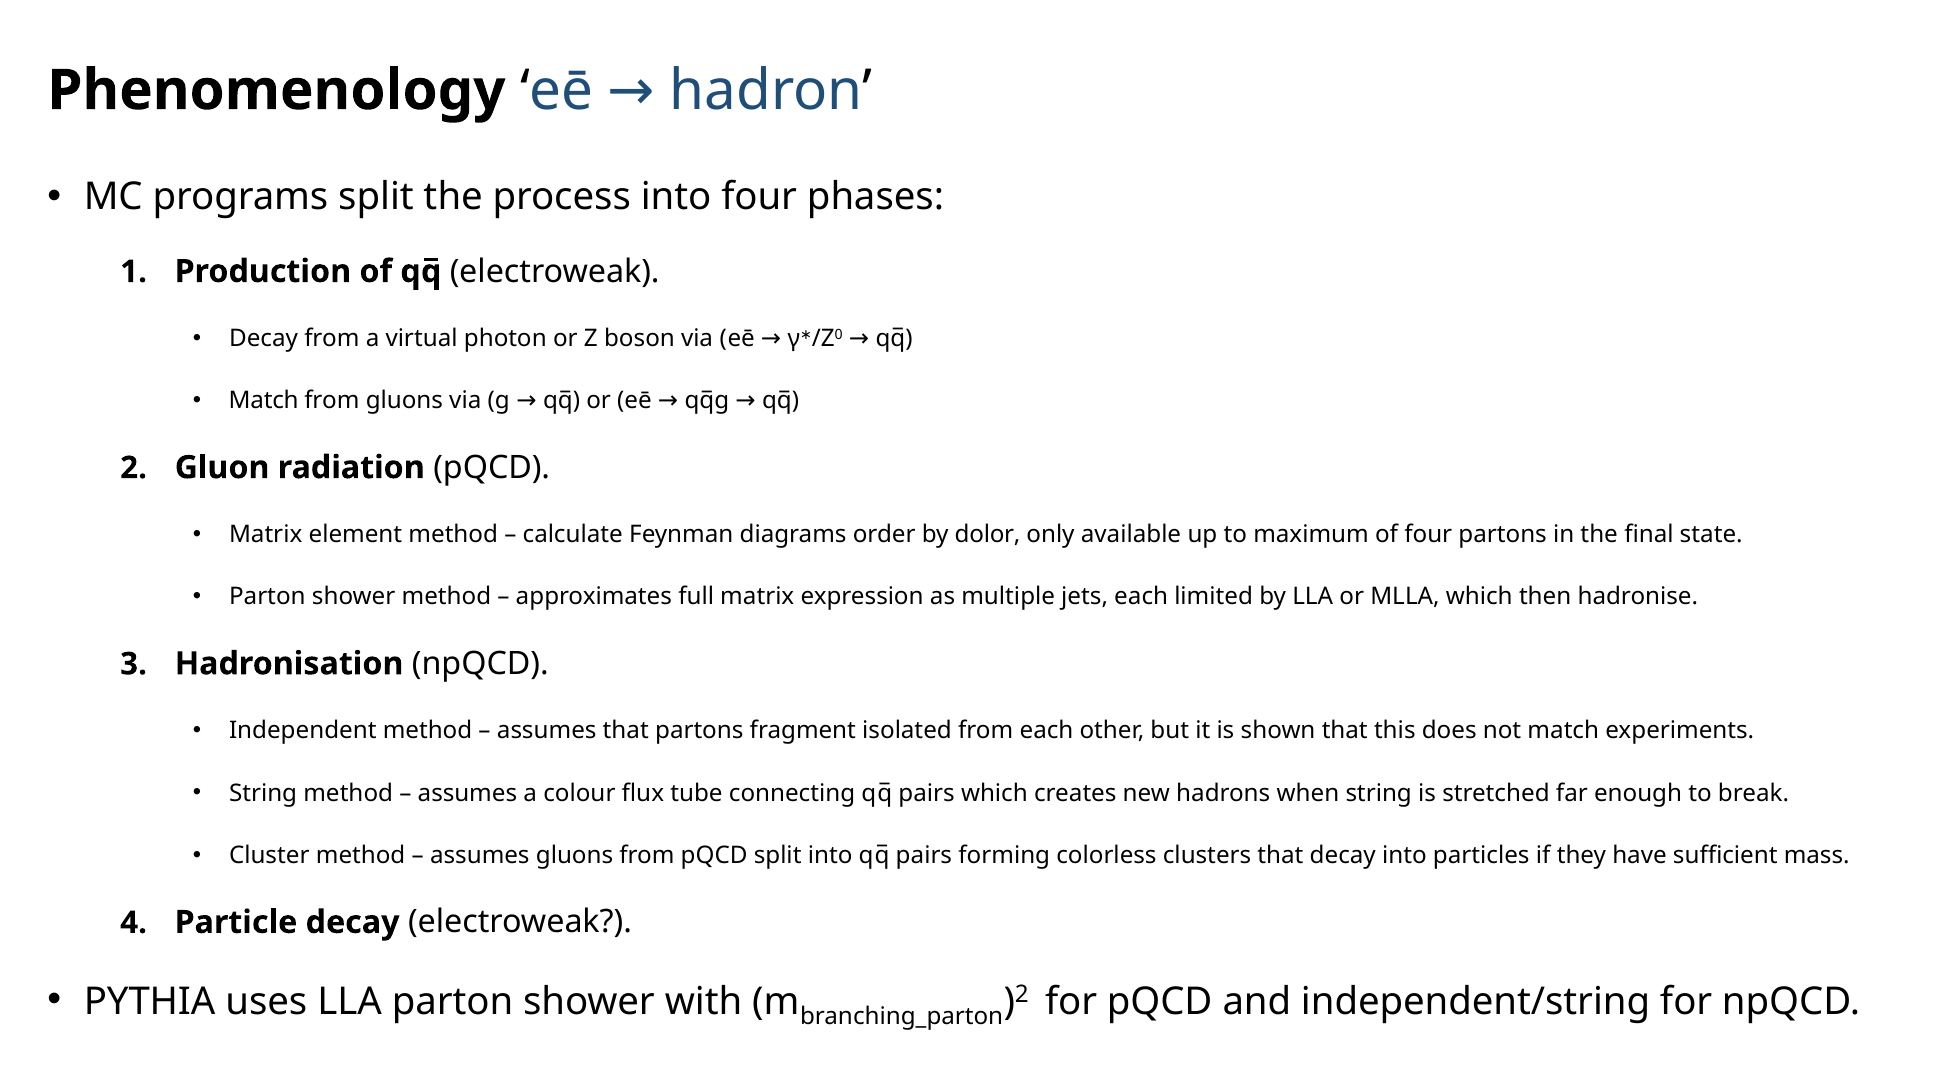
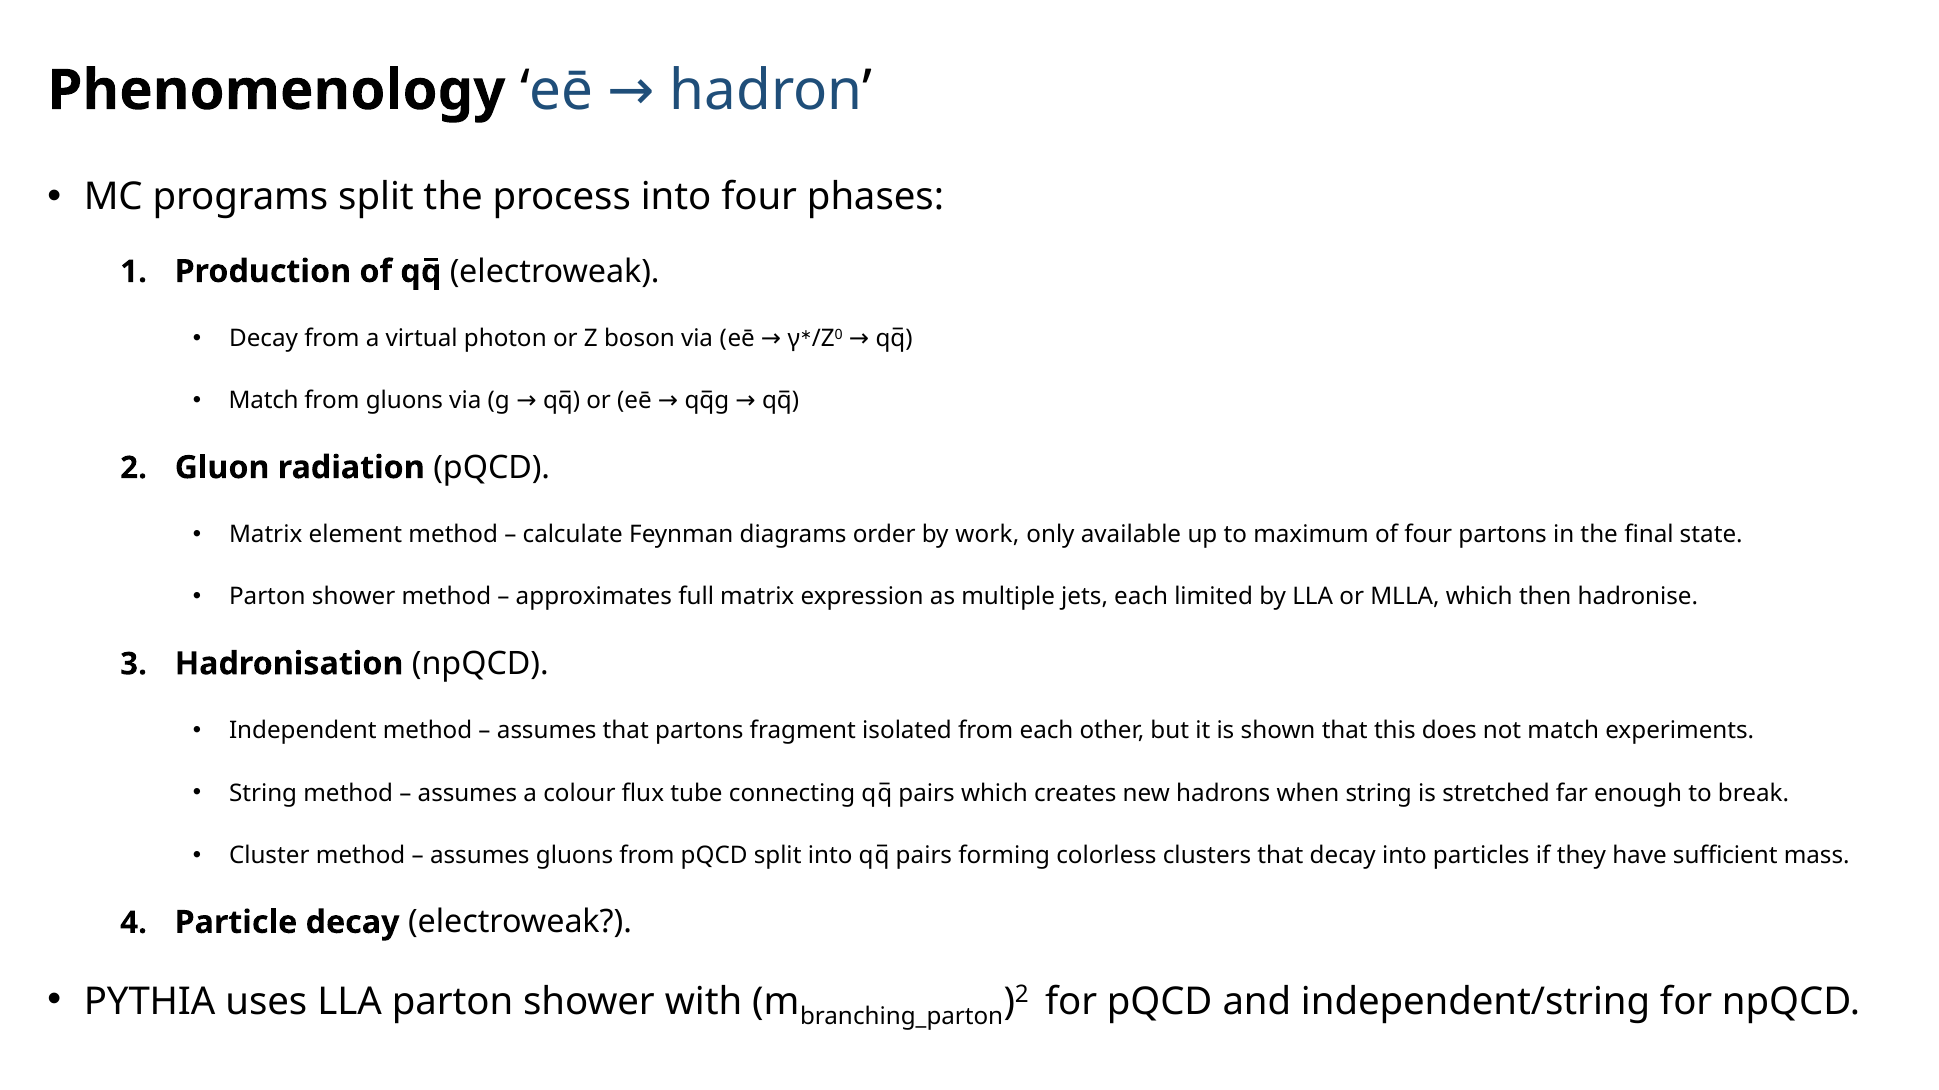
dolor: dolor -> work
